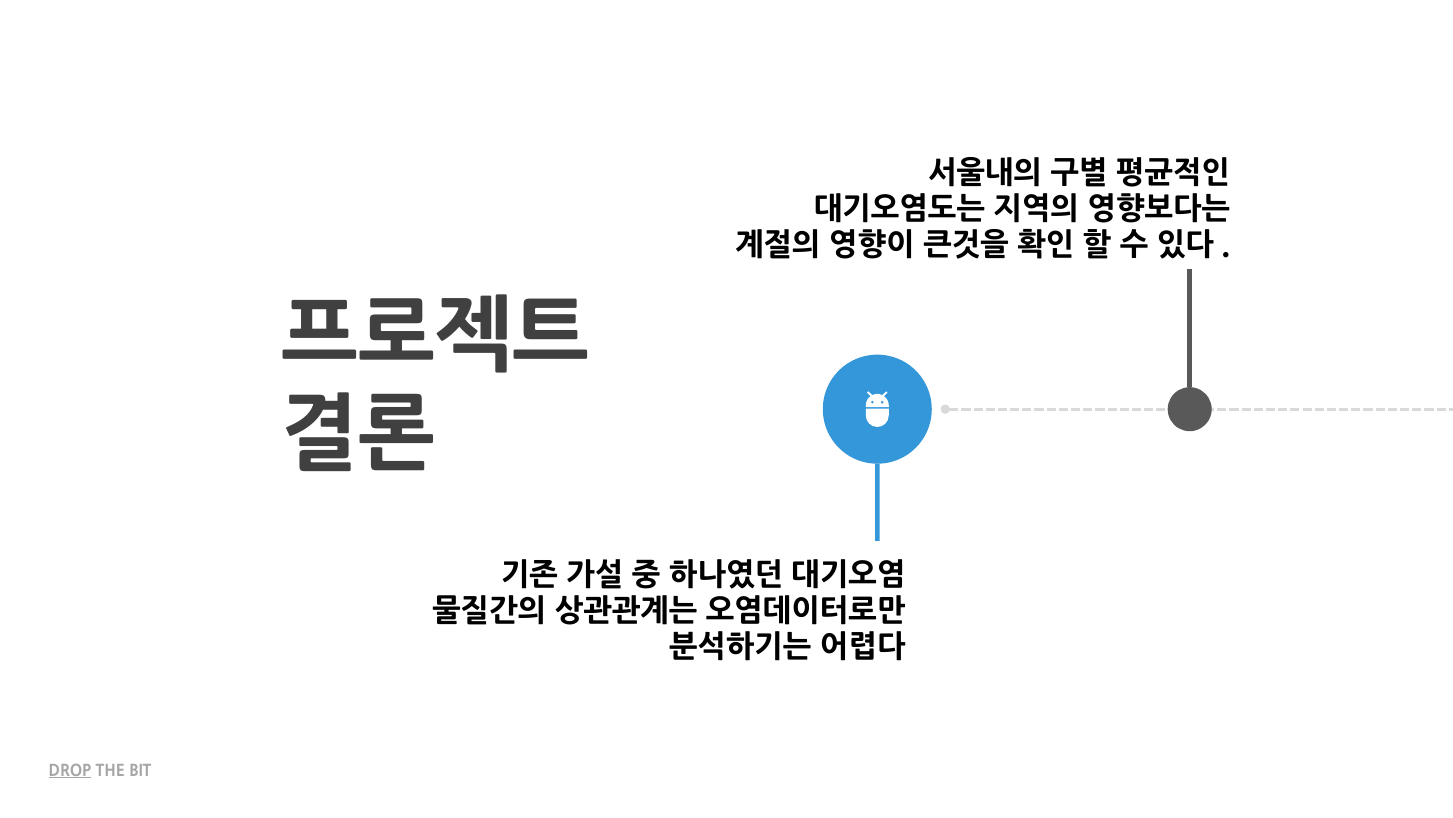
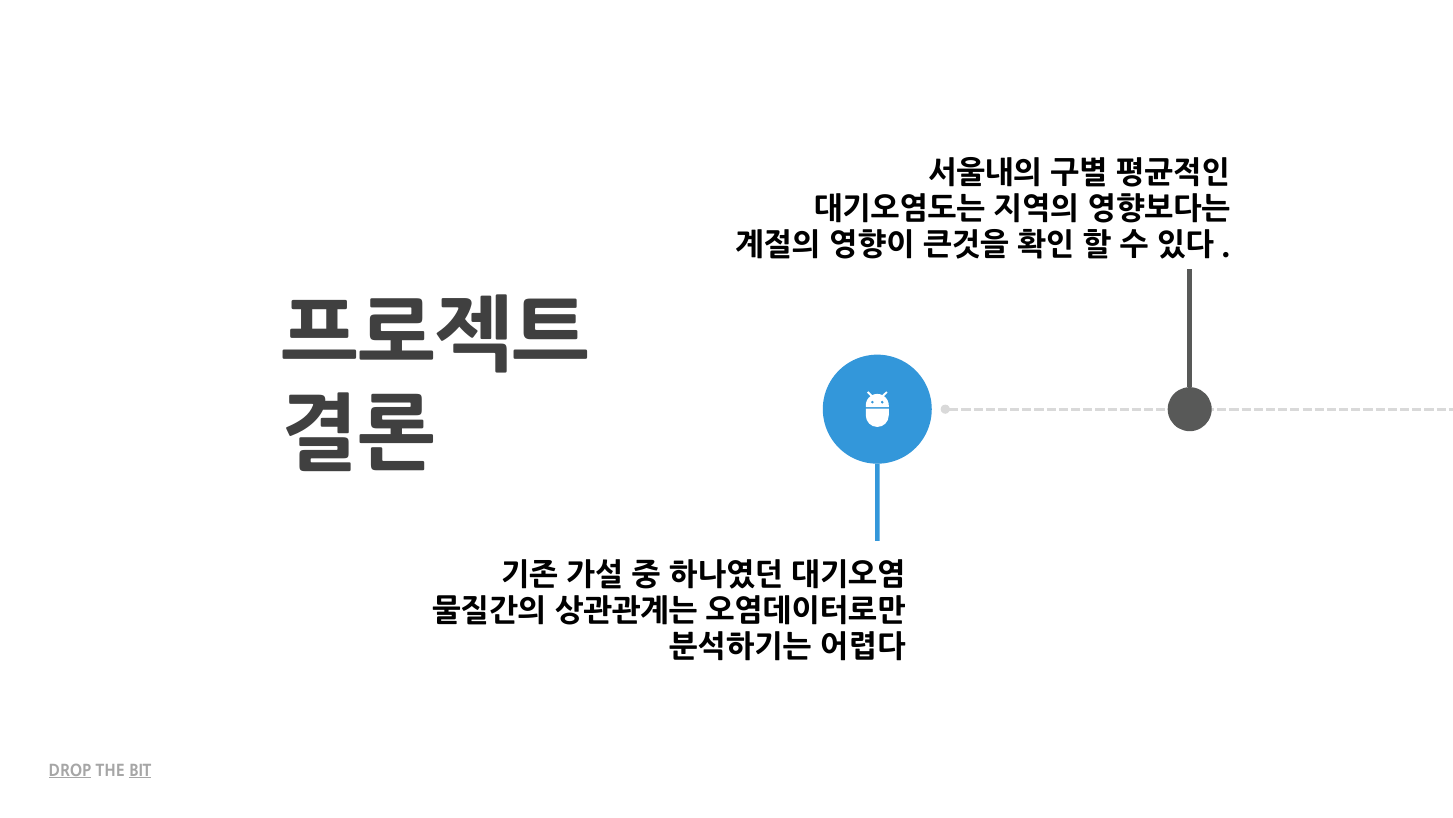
BIT underline: none -> present
